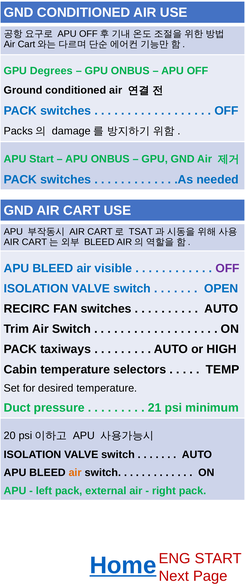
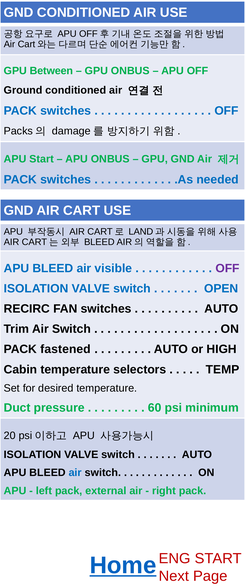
Degrees: Degrees -> Between
TSAT: TSAT -> LAND
taxiways: taxiways -> fastened
21: 21 -> 60
air at (75, 473) colour: orange -> blue
